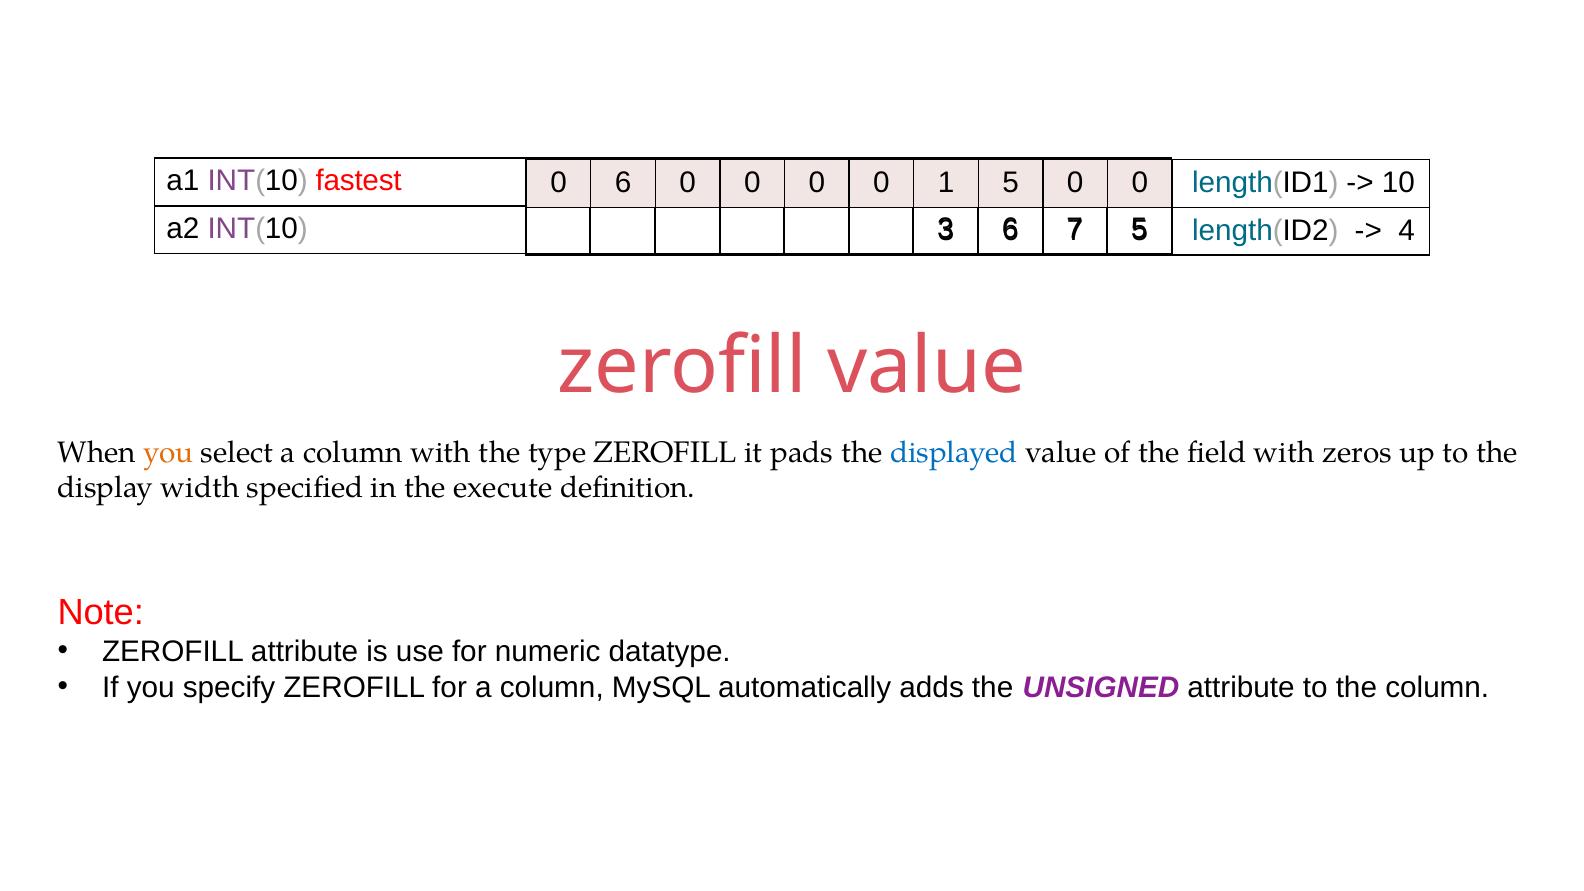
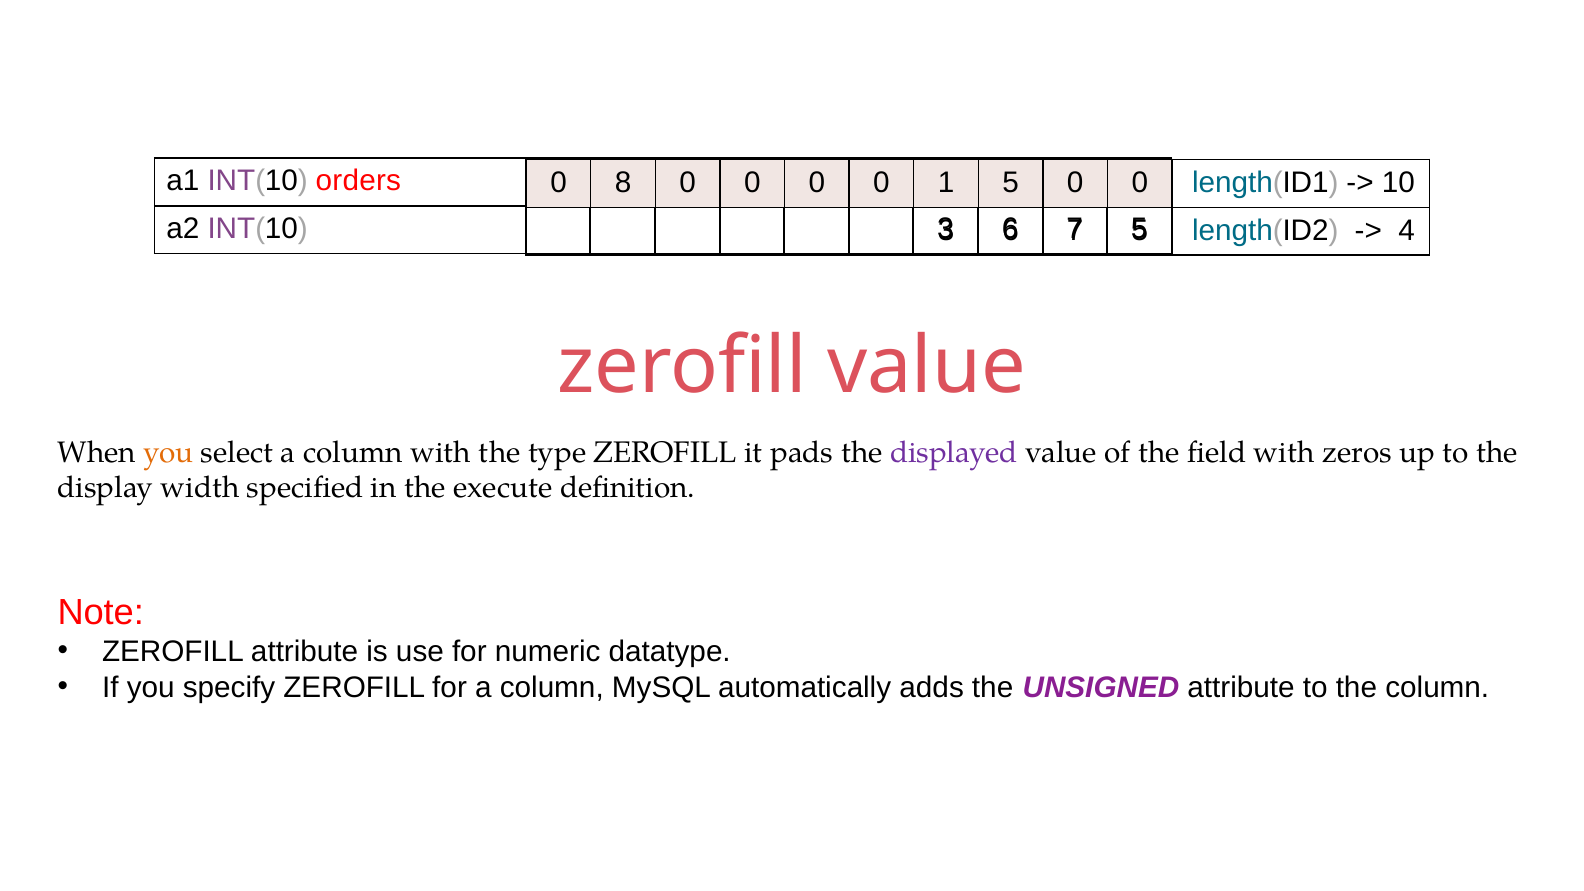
fastest: fastest -> orders
0 6: 6 -> 8
displayed colour: blue -> purple
